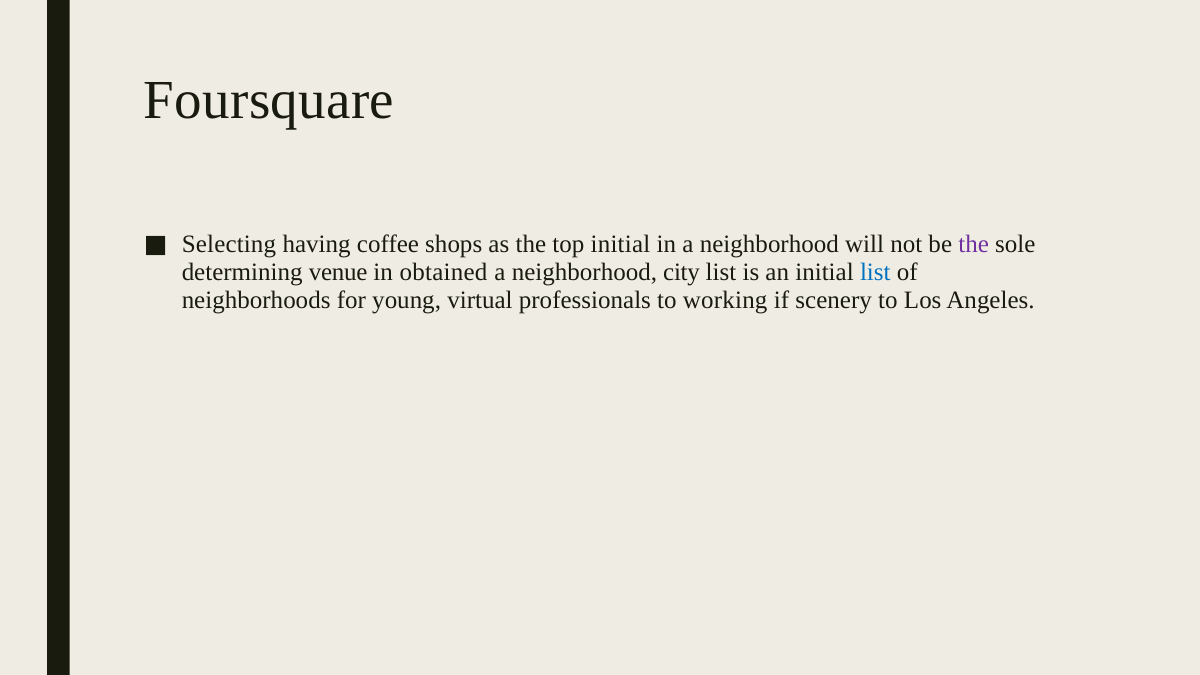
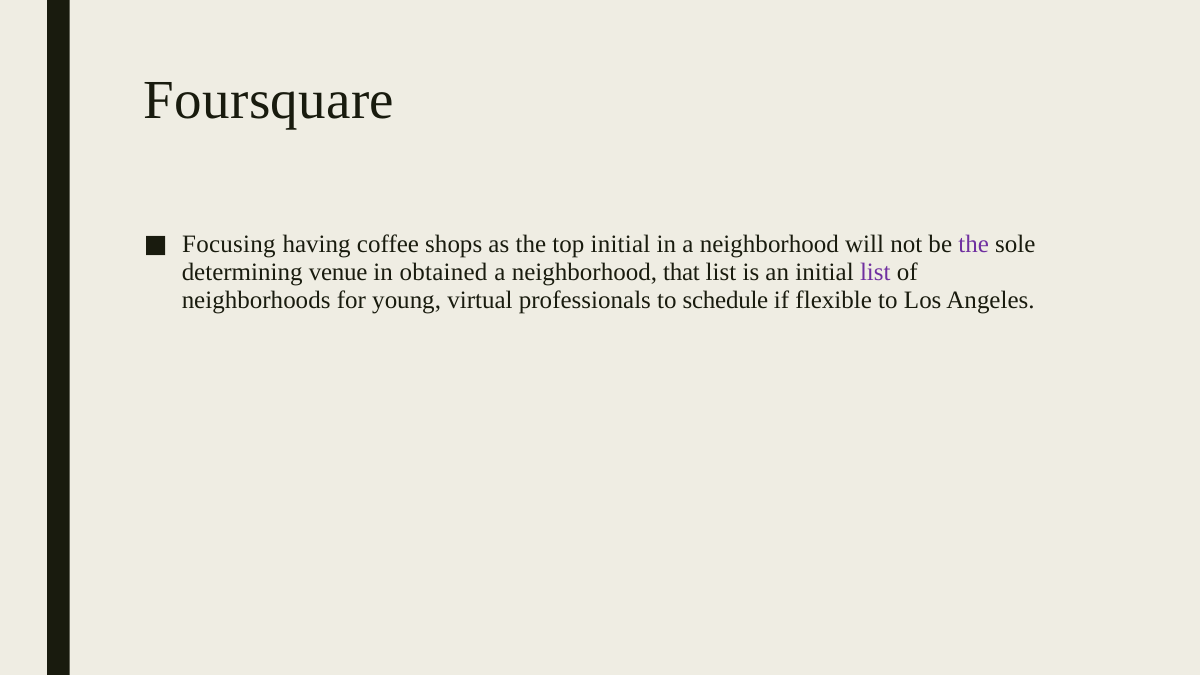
Selecting: Selecting -> Focusing
city: city -> that
list at (875, 272) colour: blue -> purple
working: working -> schedule
scenery: scenery -> flexible
